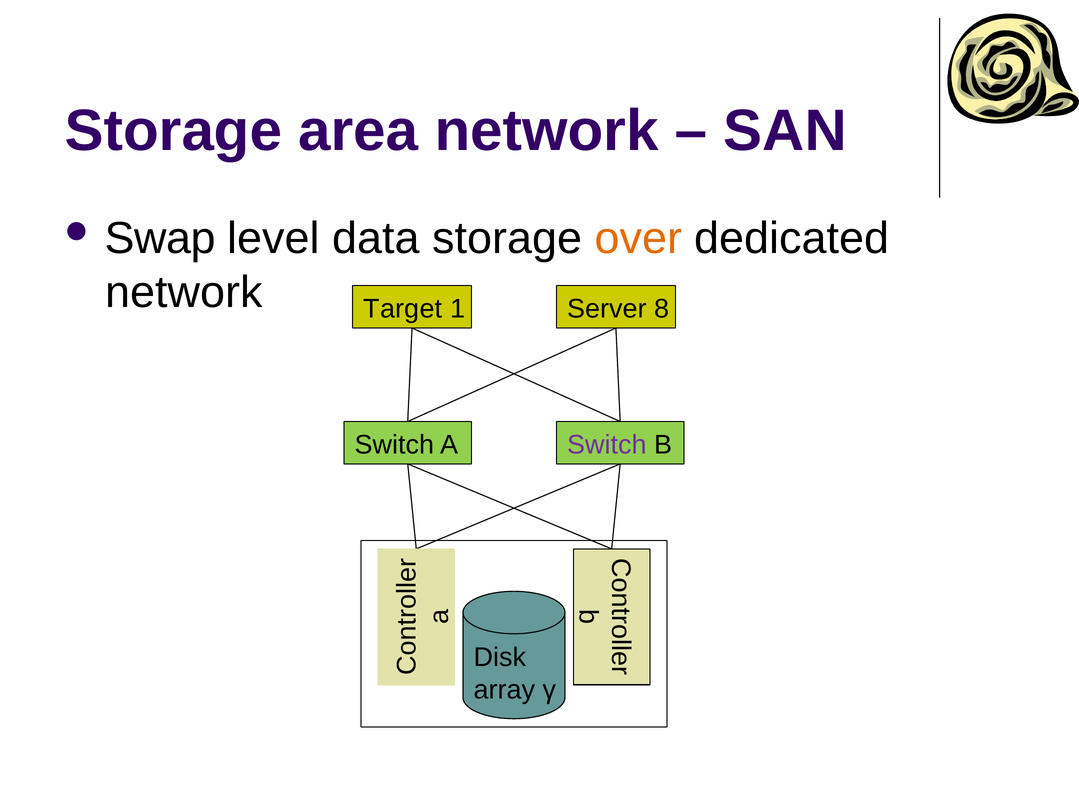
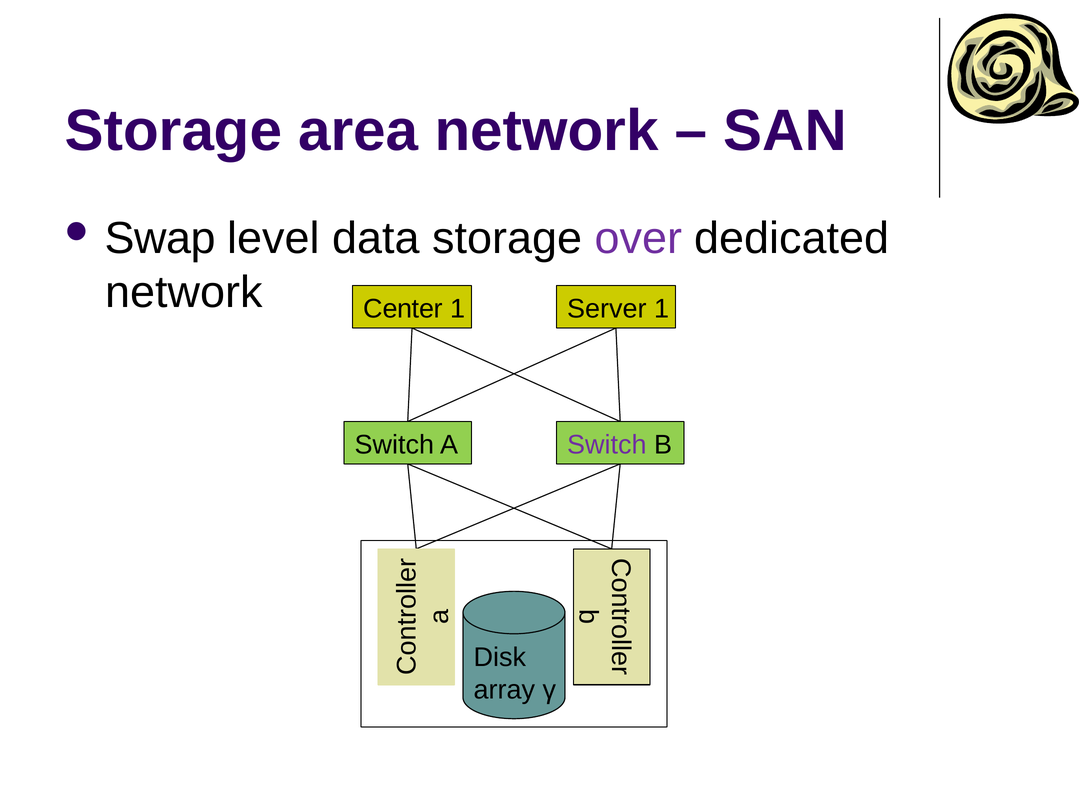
over colour: orange -> purple
Target: Target -> Center
Server 8: 8 -> 1
